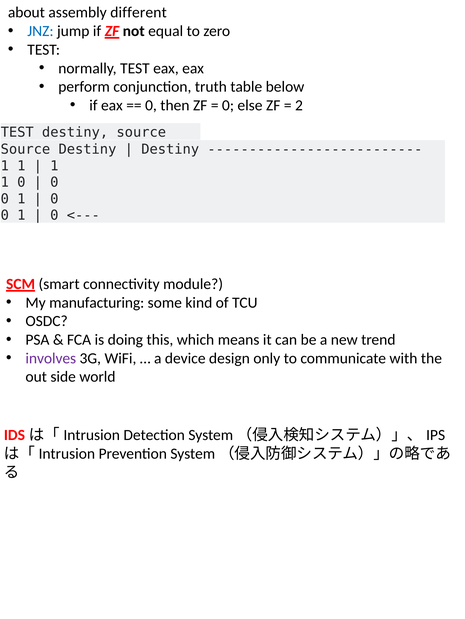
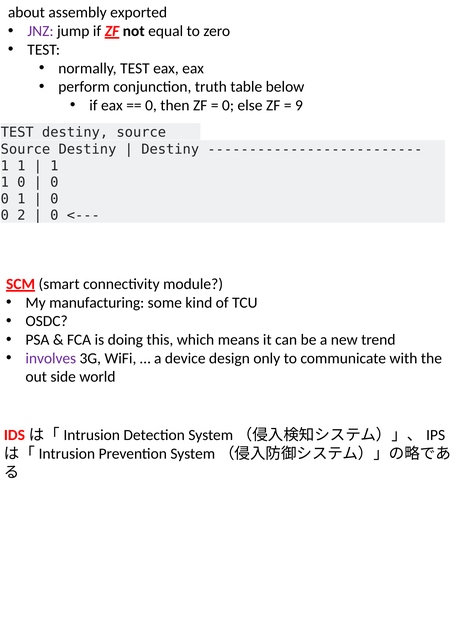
different: different -> exported
JNZ colour: blue -> purple
2: 2 -> 9
1 at (21, 216): 1 -> 2
